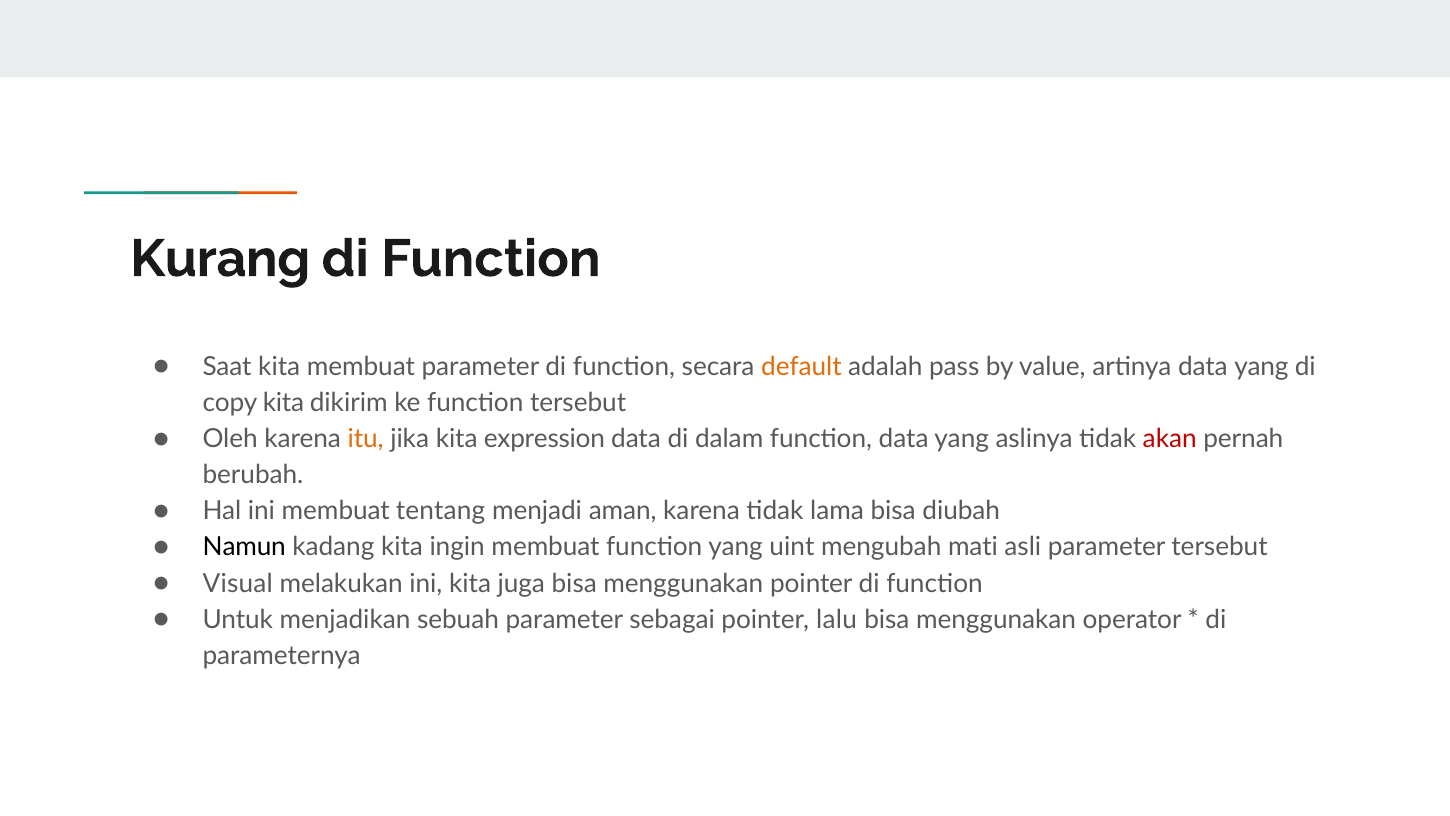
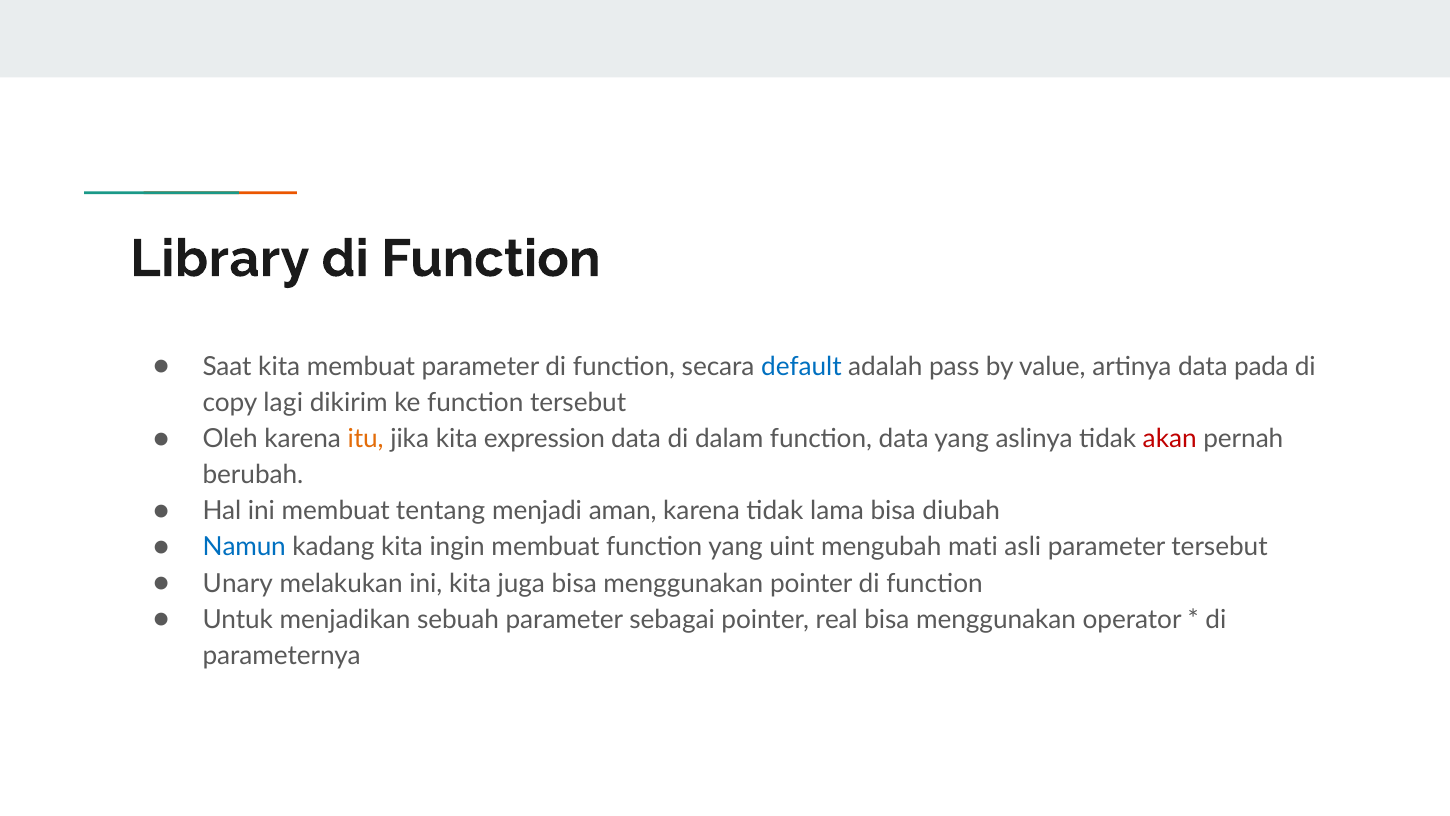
Kurang: Kurang -> Library
default colour: orange -> blue
artinya data yang: yang -> pada
copy kita: kita -> lagi
Namun colour: black -> blue
Visual: Visual -> Unary
lalu: lalu -> real
